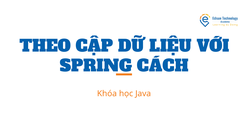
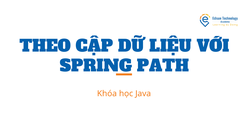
CÁCH: CÁCH -> PATH
